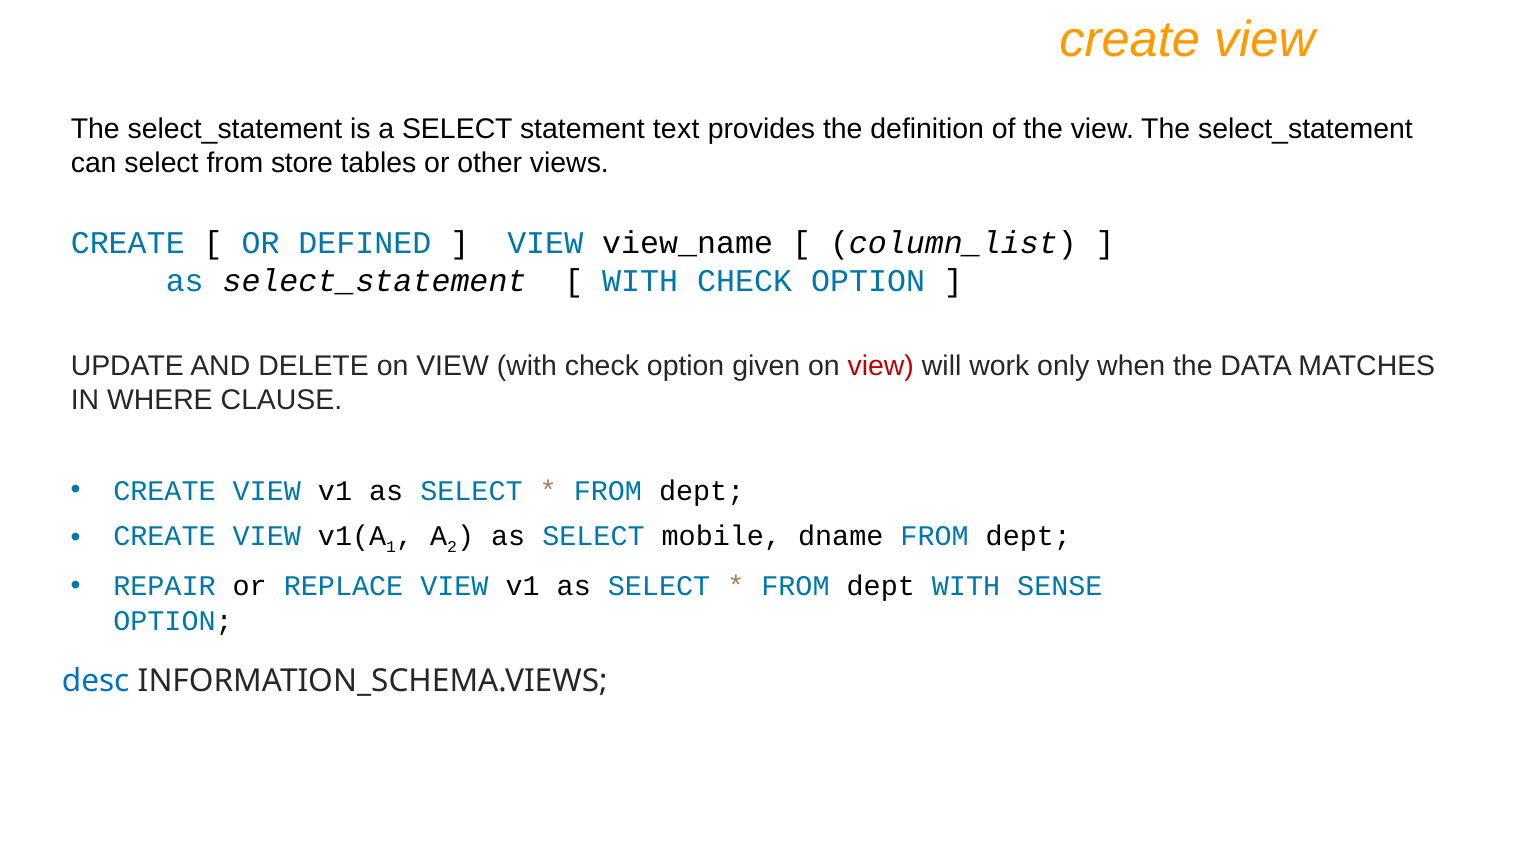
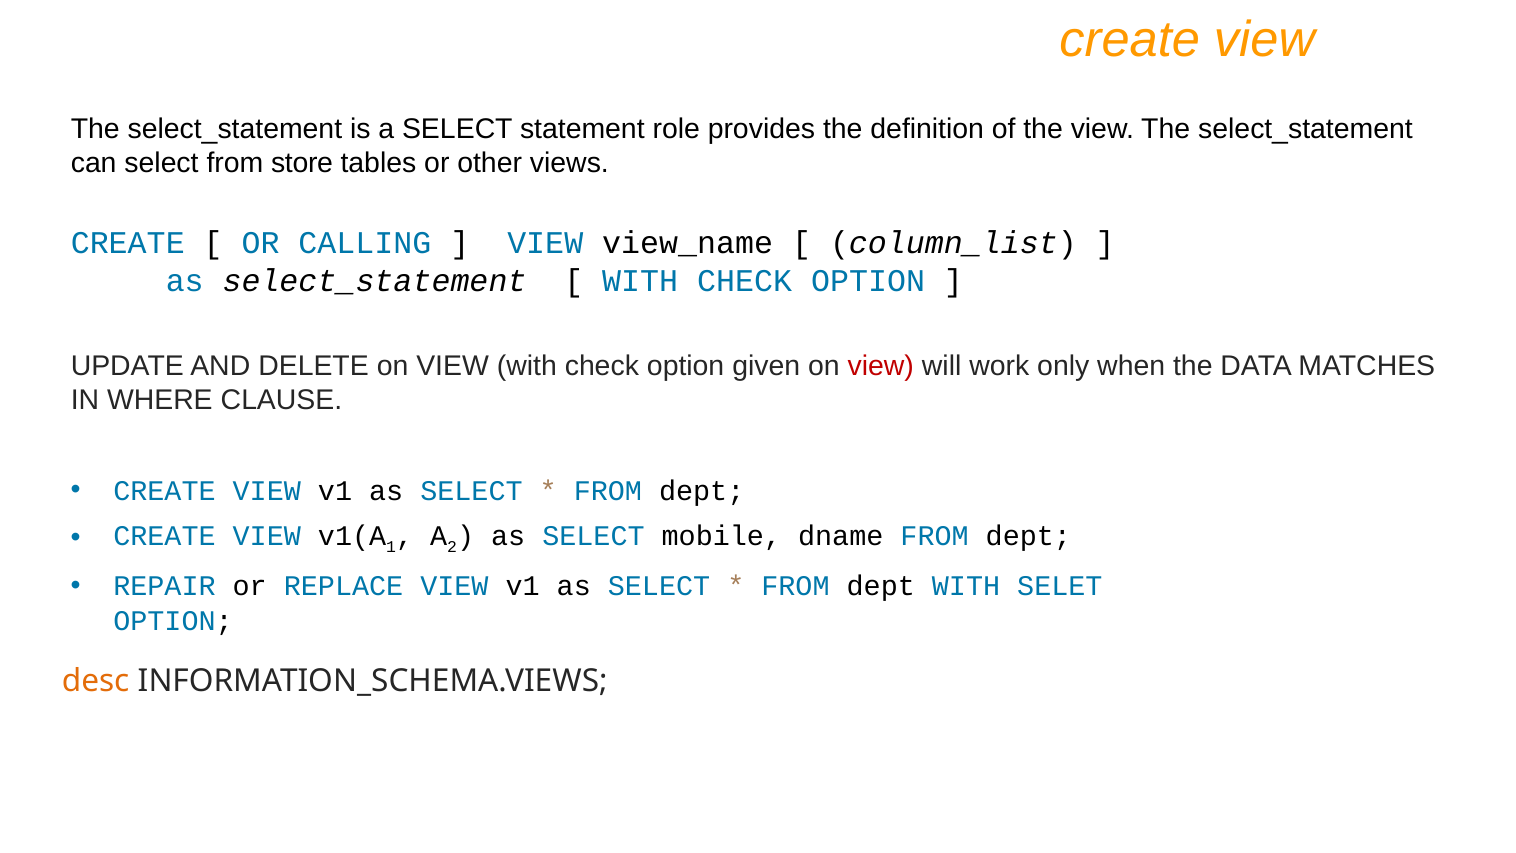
text: text -> role
DEFINED: DEFINED -> CALLING
SENSE: SENSE -> SELET
desc colour: blue -> orange
